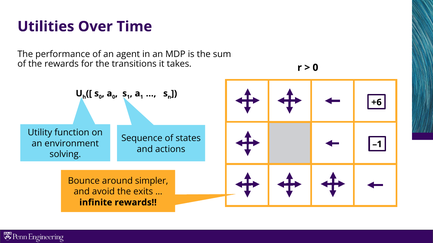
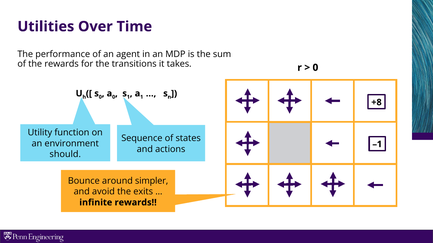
+6: +6 -> +8
solving: solving -> should
